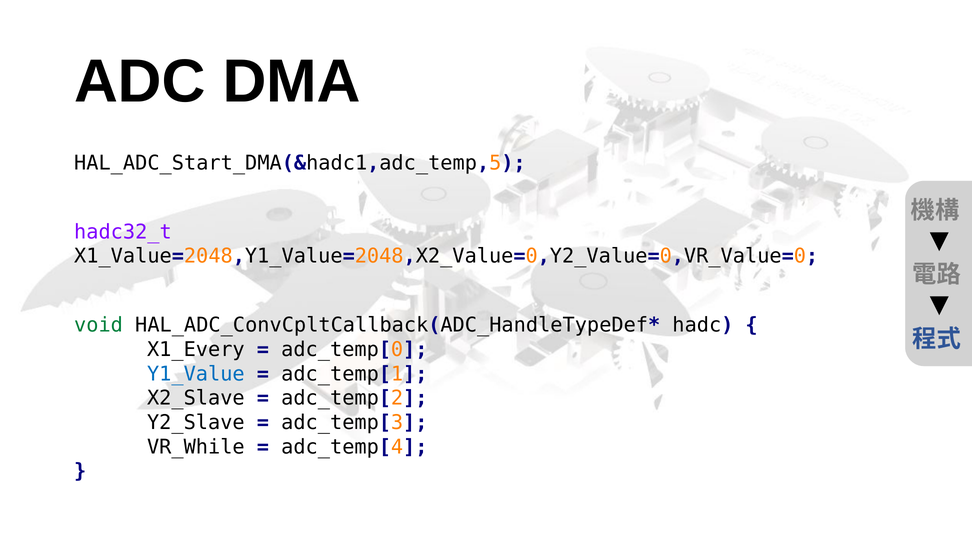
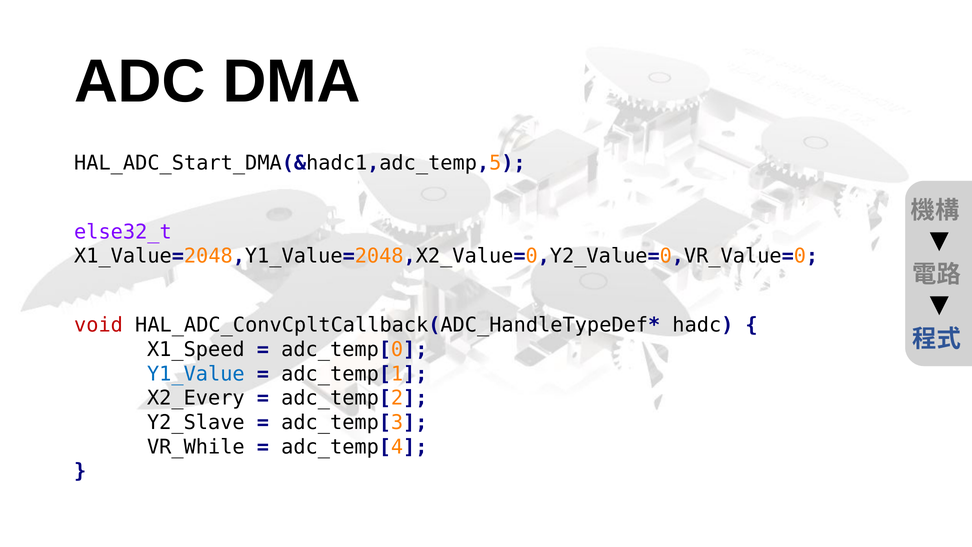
hadc32_t: hadc32_t -> else32_t
void colour: green -> red
X1_Every: X1_Every -> X1_Speed
X2_Slave: X2_Slave -> X2_Every
